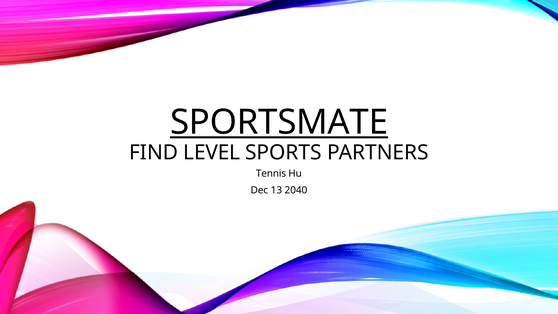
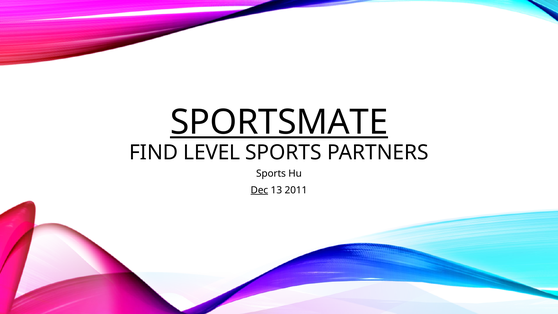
Tennis at (271, 174): Tennis -> Sports
Dec underline: none -> present
2040: 2040 -> 2011
